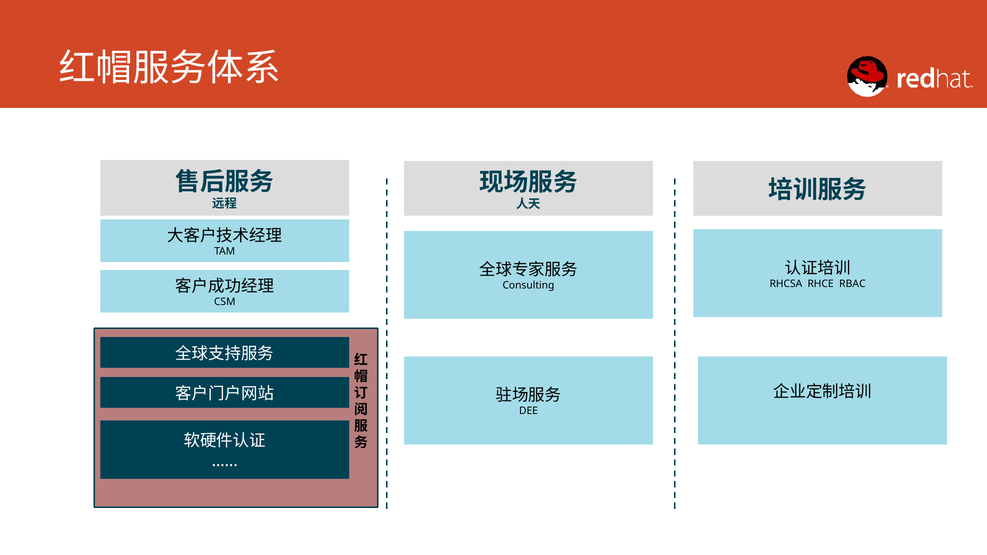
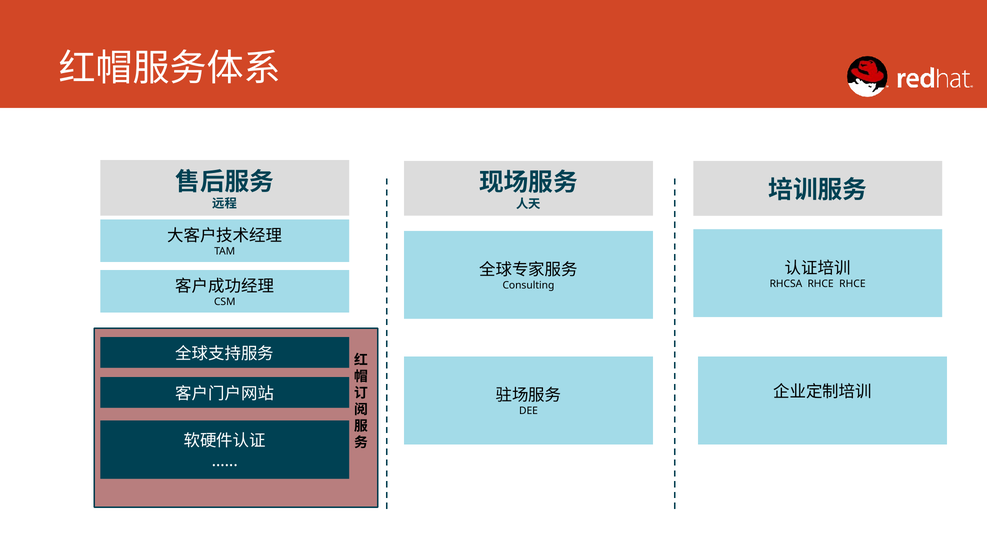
RHCE RBAC: RBAC -> RHCE
